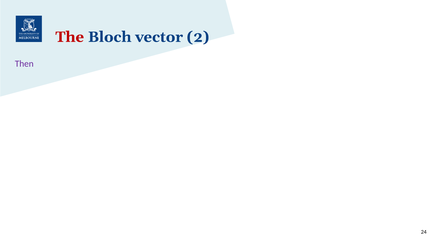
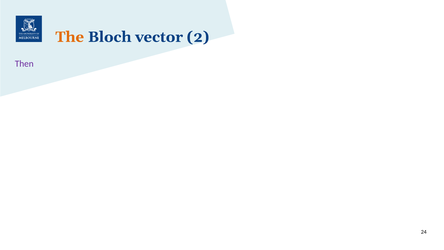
The colour: red -> orange
